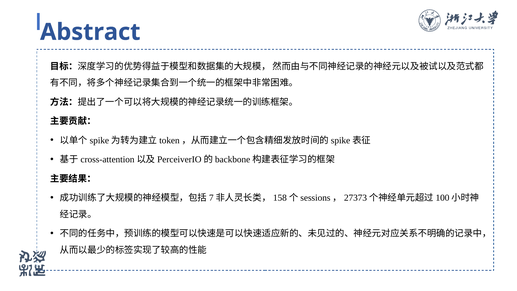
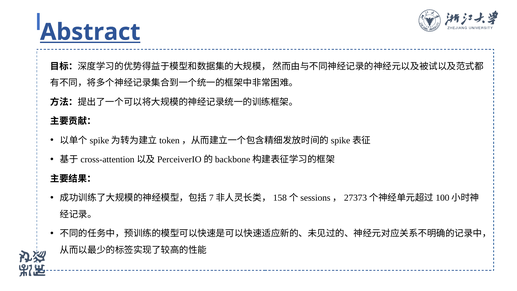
Abstract underline: none -> present
